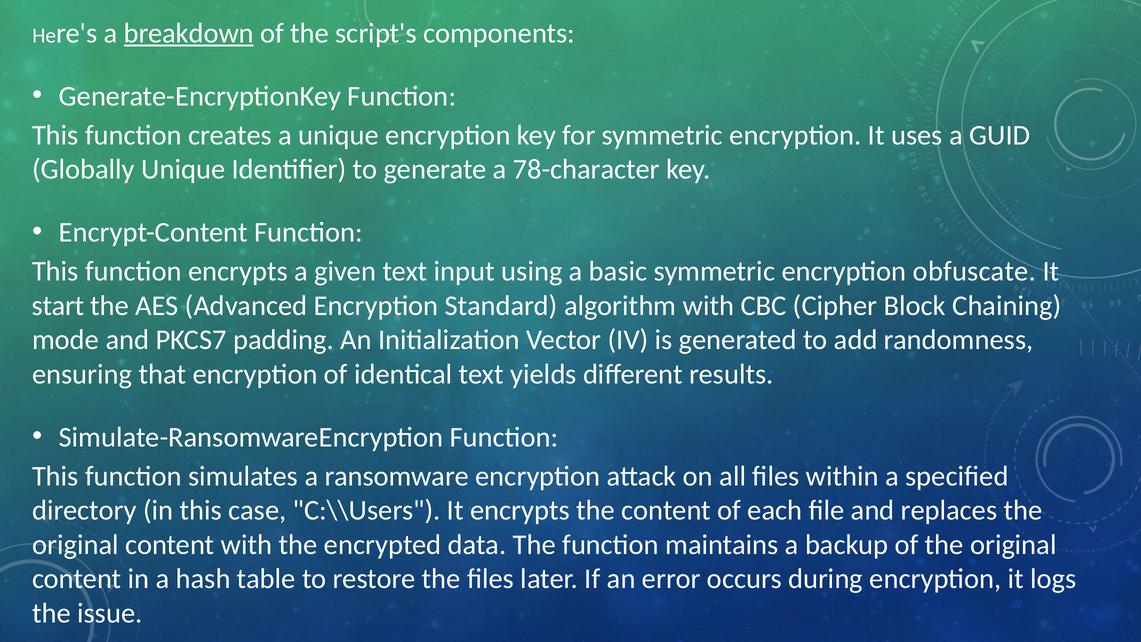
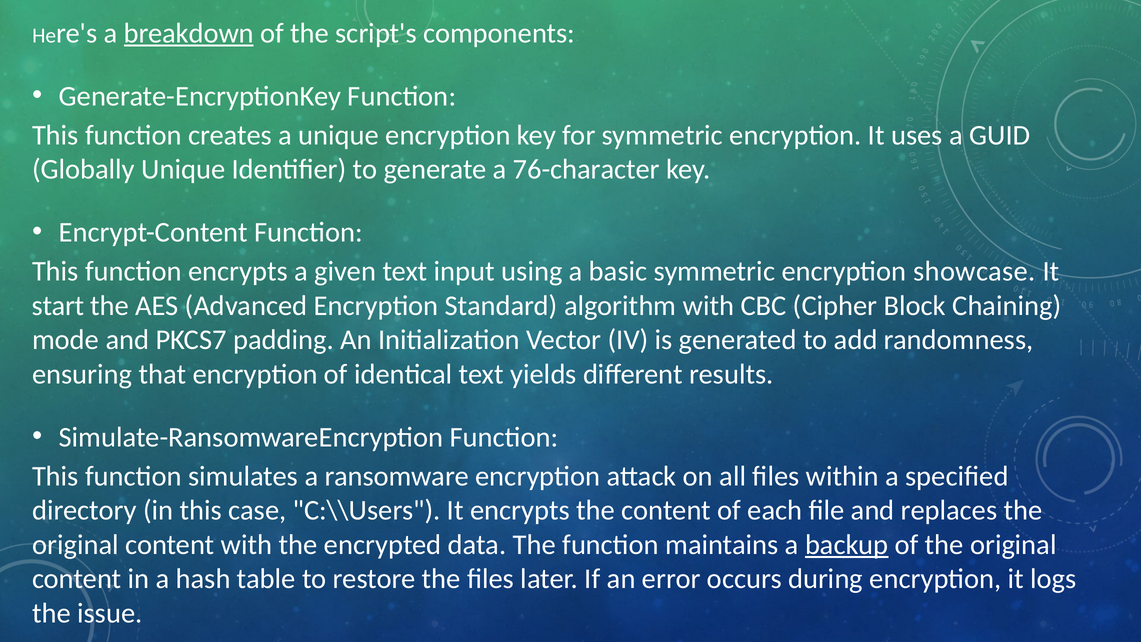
78-character: 78-character -> 76-character
obfuscate: obfuscate -> showcase
backup underline: none -> present
